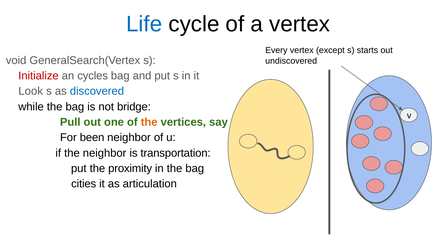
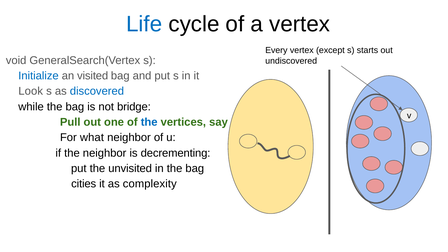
Initialize colour: red -> blue
cycles: cycles -> visited
the at (149, 122) colour: orange -> blue
been: been -> what
transportation: transportation -> decrementing
proximity: proximity -> unvisited
articulation: articulation -> complexity
